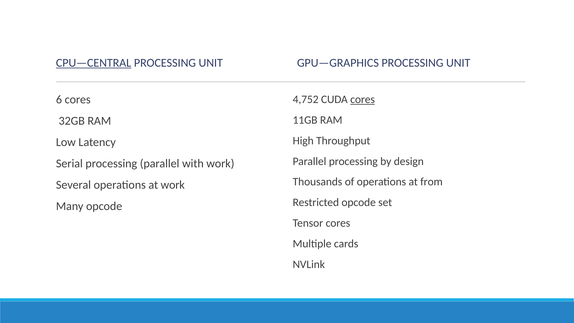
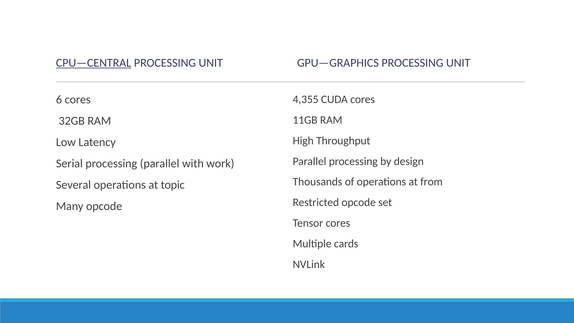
4,752: 4,752 -> 4,355
cores at (363, 99) underline: present -> none
at work: work -> topic
